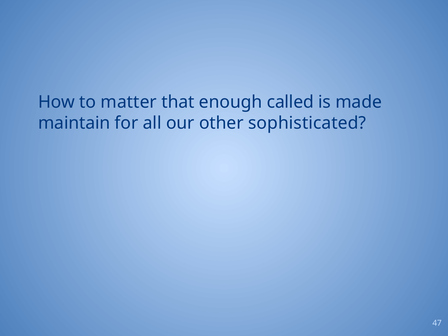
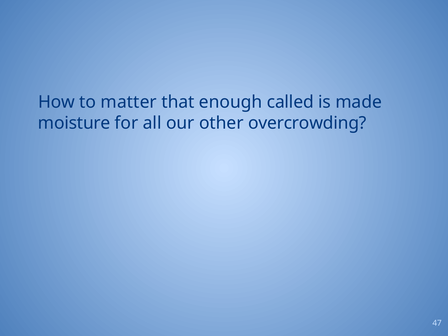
maintain: maintain -> moisture
sophisticated: sophisticated -> overcrowding
